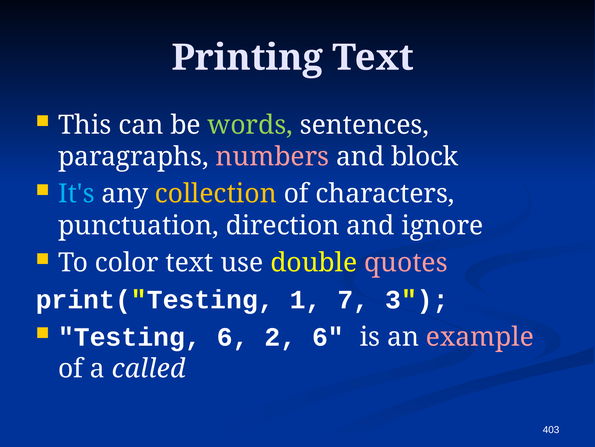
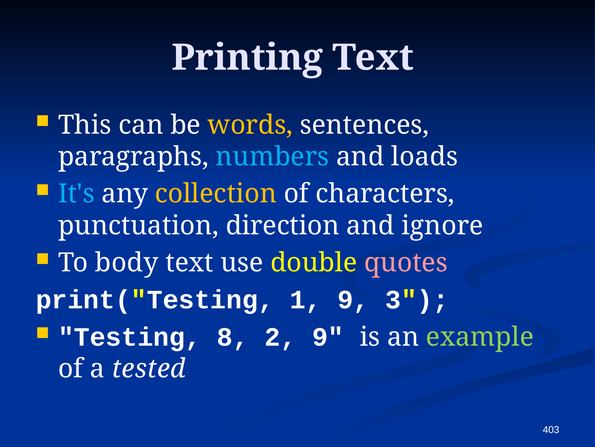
words colour: light green -> yellow
numbers colour: pink -> light blue
block: block -> loads
color: color -> body
1 7: 7 -> 9
Testing 6: 6 -> 8
2 6: 6 -> 9
example colour: pink -> light green
called: called -> tested
